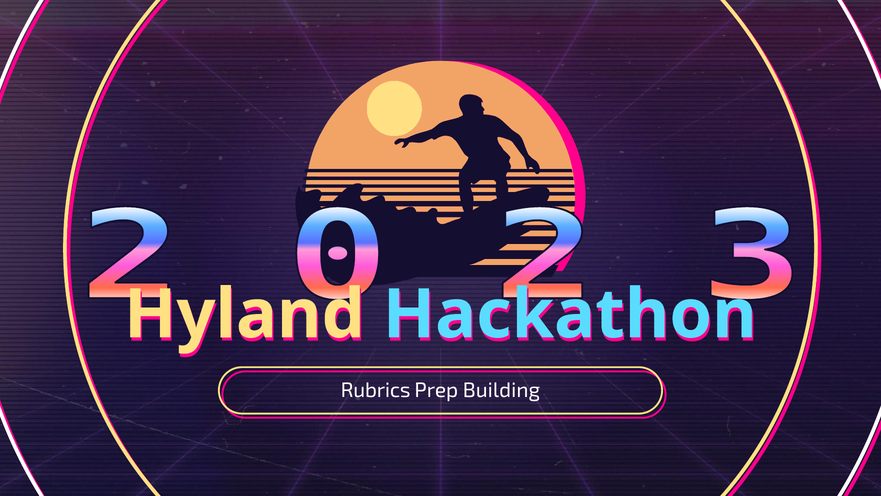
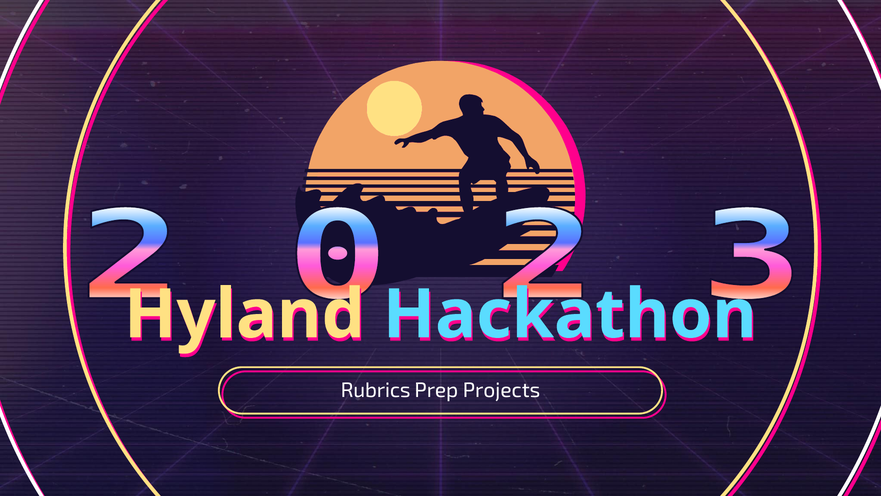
Building: Building -> Projects
